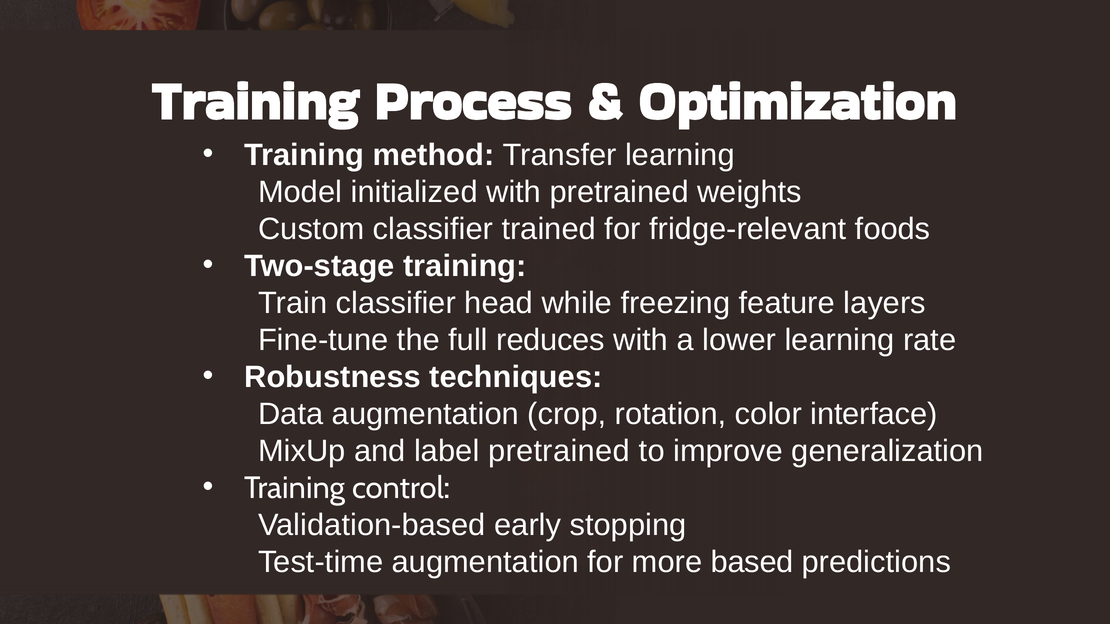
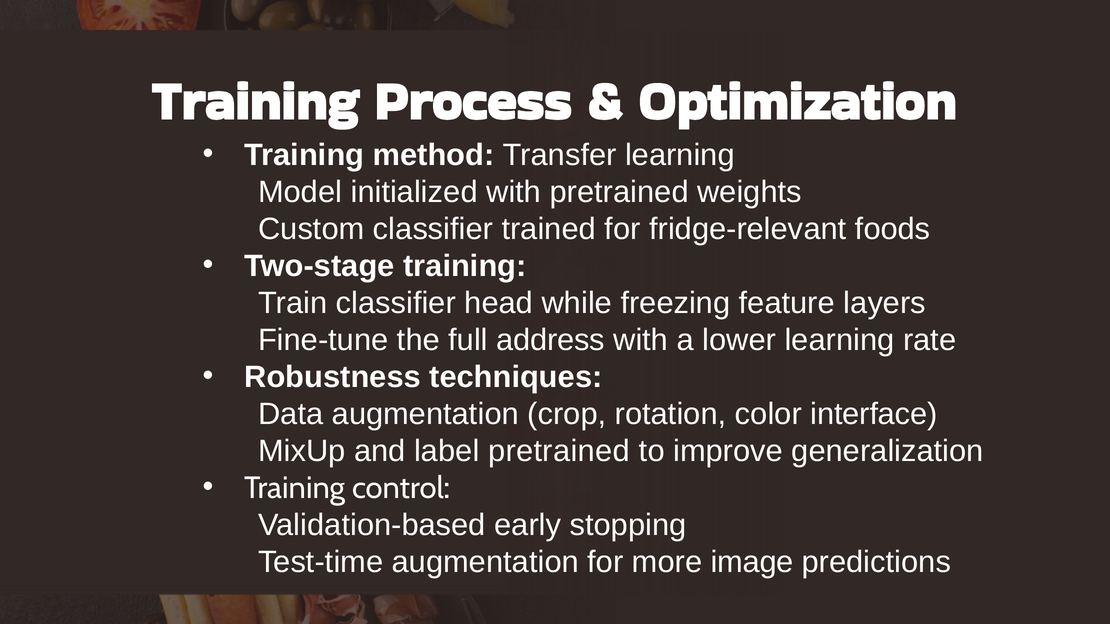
reduces: reduces -> address
based: based -> image
